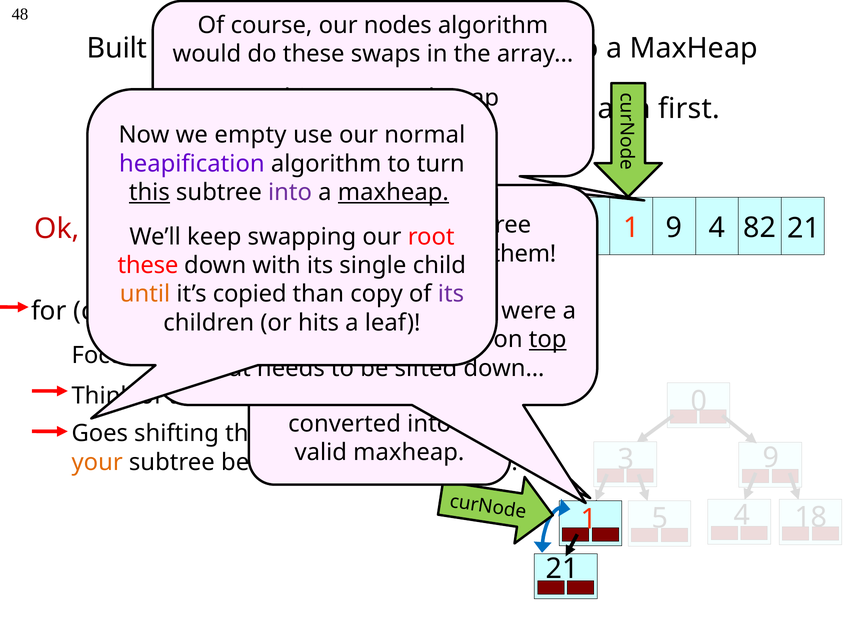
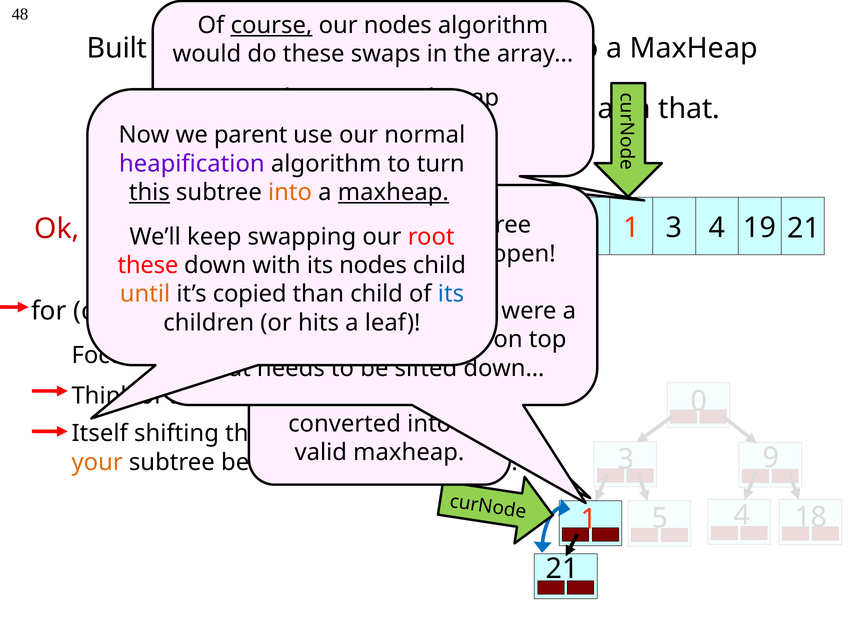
course underline: none -> present
first at (689, 109): first -> that
empty: empty -> parent
into at (290, 192) colour: purple -> orange
9 at (674, 228): 9 -> 3
82: 82 -> 19
them: them -> open
its single: single -> nodes
than copy: copy -> child
its at (451, 294) colour: purple -> blue
top at (548, 339) underline: present -> none
Goes: Goes -> Itself
